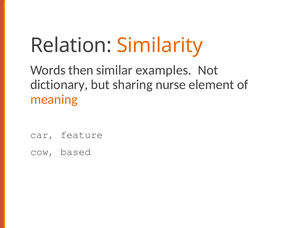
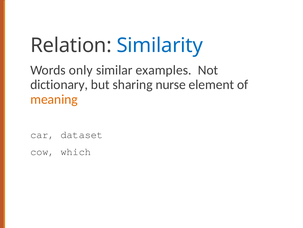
Similarity colour: orange -> blue
then: then -> only
feature: feature -> dataset
based: based -> which
